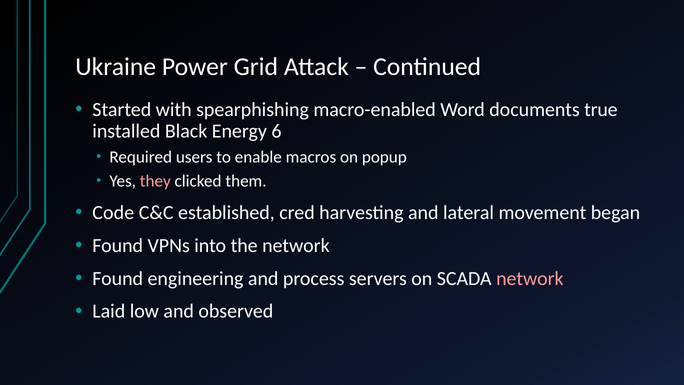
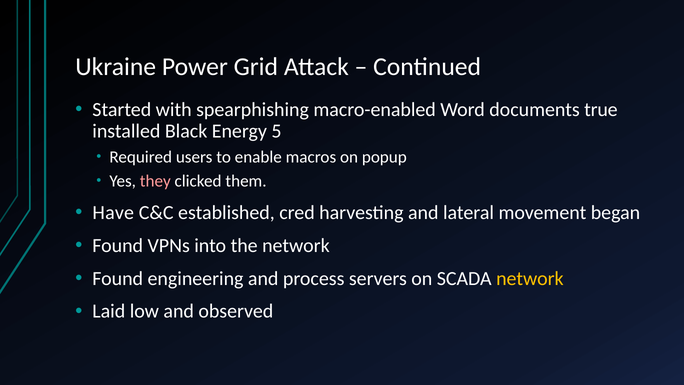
6: 6 -> 5
Code: Code -> Have
network at (530, 278) colour: pink -> yellow
